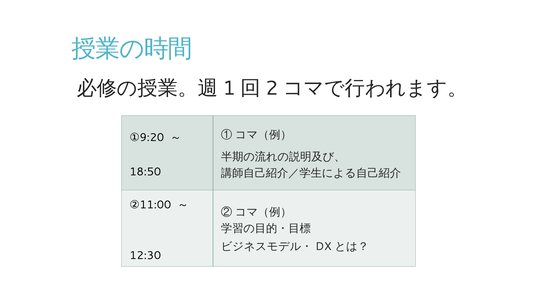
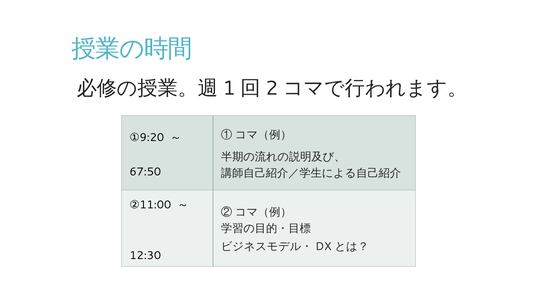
18:50: 18:50 -> 67:50
